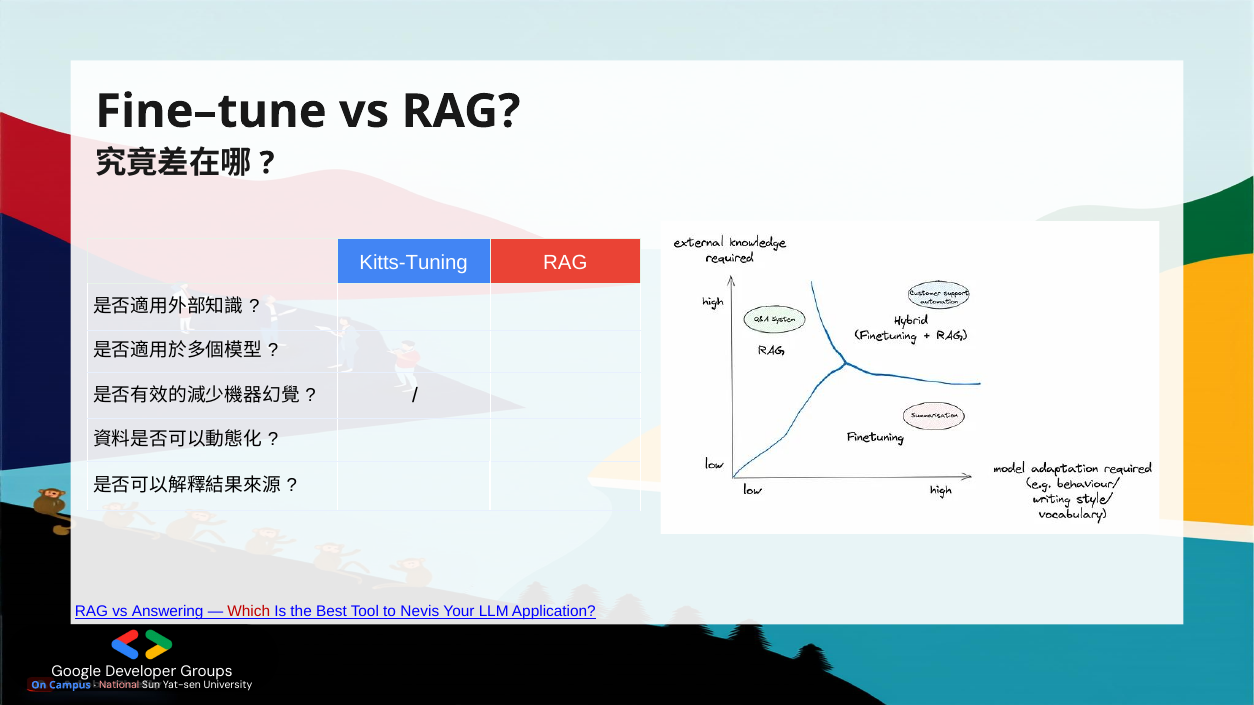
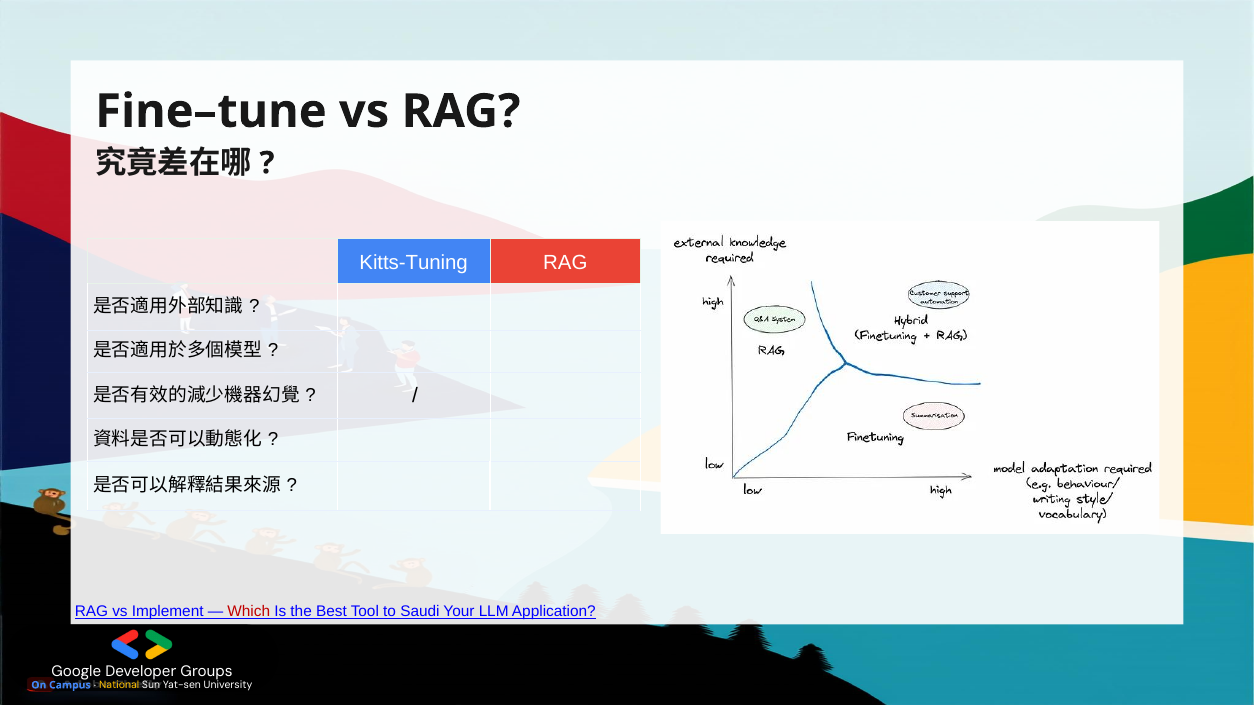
Answering: Answering -> Implement
Nevis: Nevis -> Saudi
National colour: pink -> yellow
